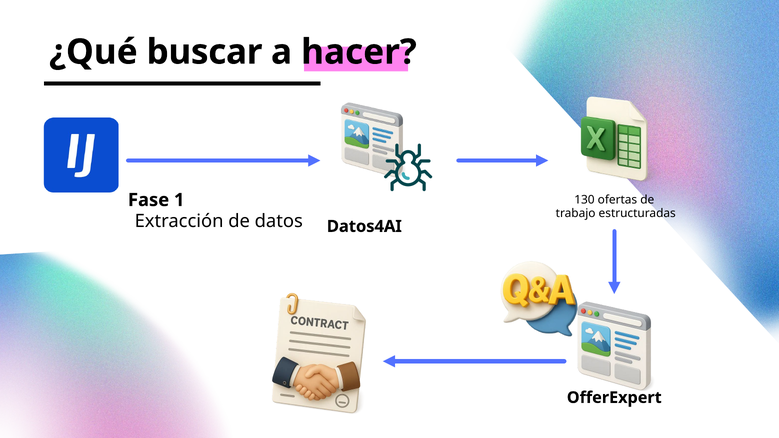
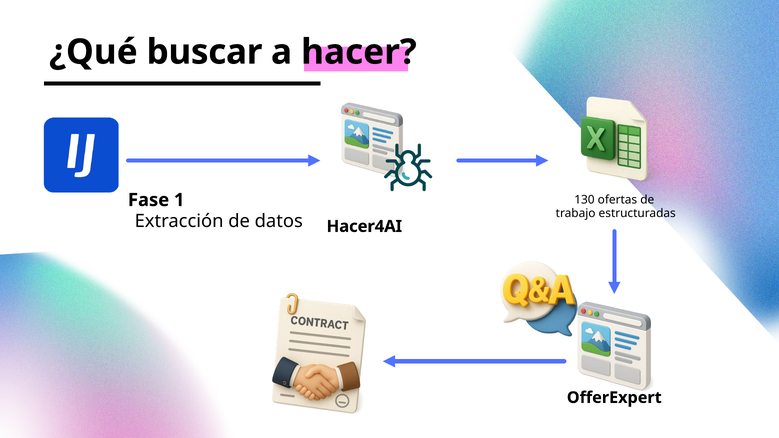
Datos4AI: Datos4AI -> Hacer4AI
